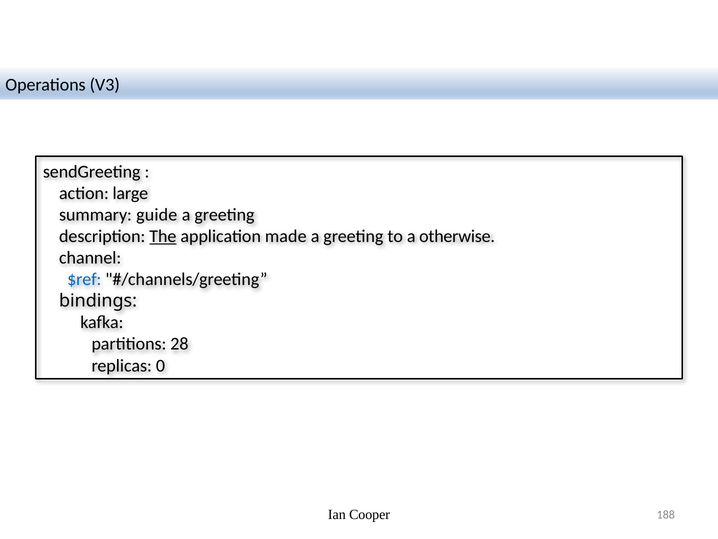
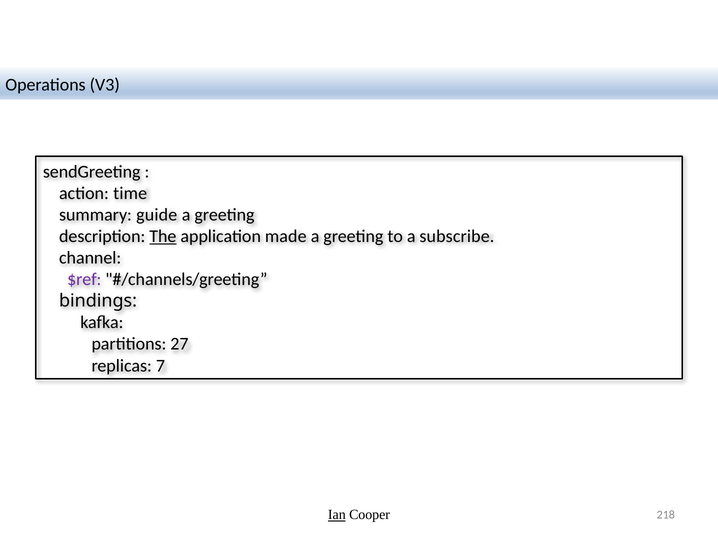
large: large -> time
otherwise: otherwise -> subscribe
$ref colour: blue -> purple
28: 28 -> 27
0: 0 -> 7
Ian underline: none -> present
188: 188 -> 218
